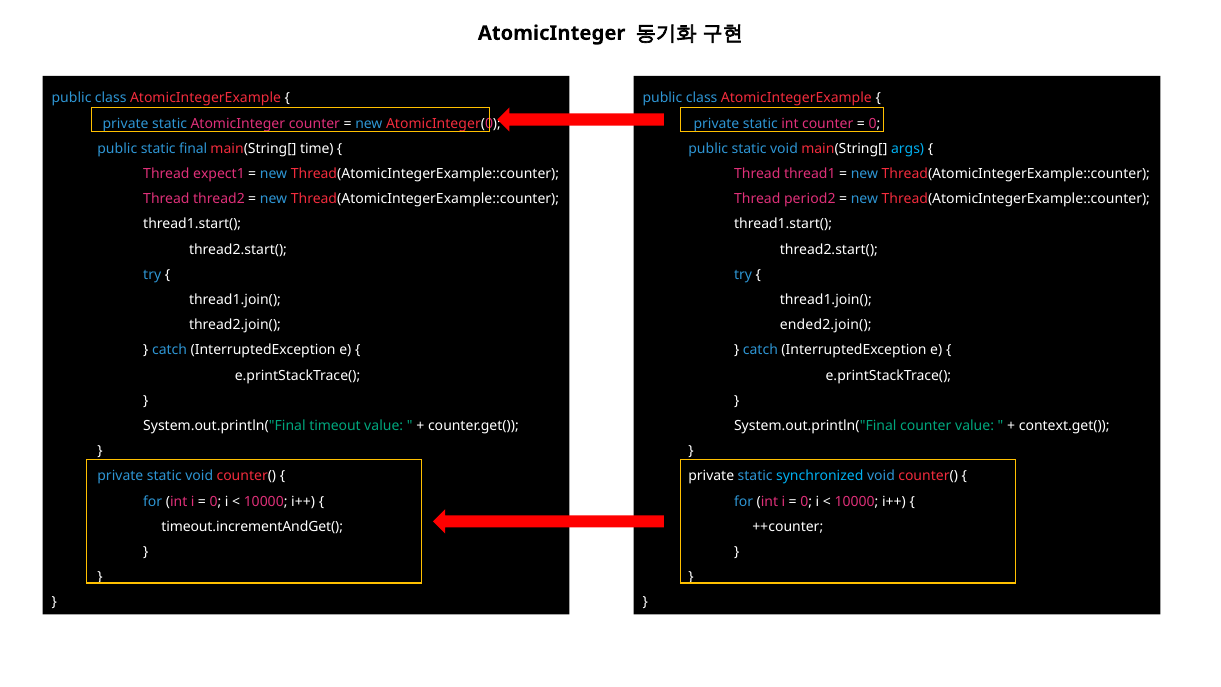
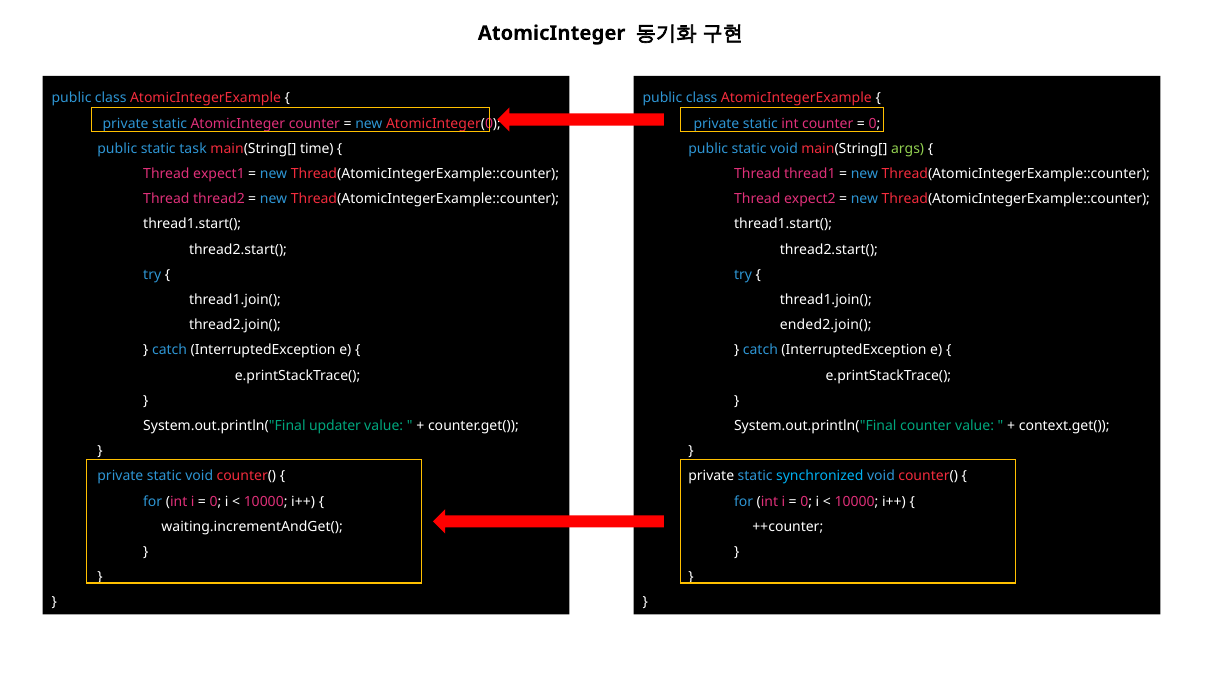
final: final -> task
args colour: light blue -> light green
period2: period2 -> expect2
timeout: timeout -> updater
timeout.incrementAndGet(: timeout.incrementAndGet( -> waiting.incrementAndGet(
